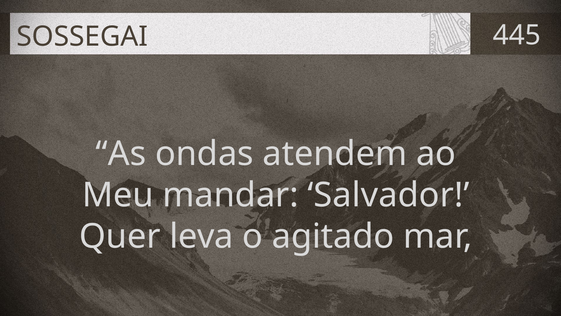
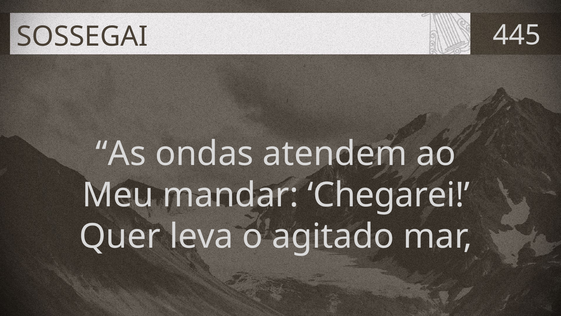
Salvador: Salvador -> Chegarei
